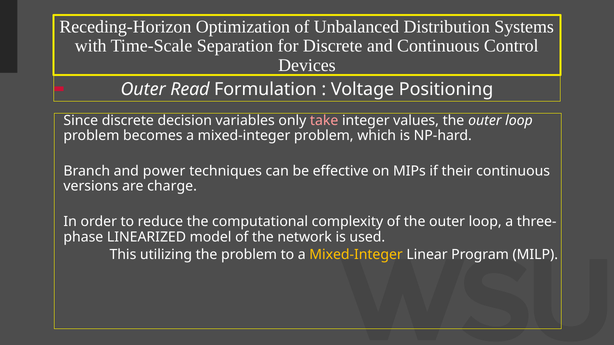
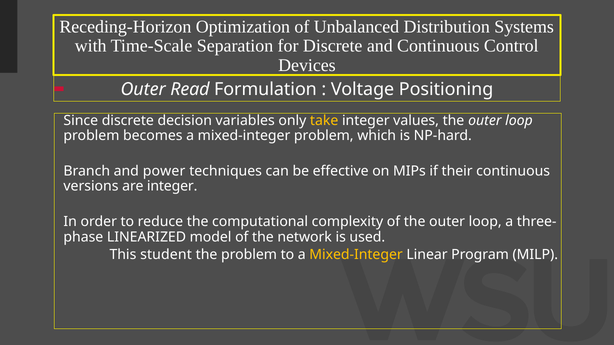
take colour: pink -> yellow
are charge: charge -> integer
utilizing: utilizing -> student
